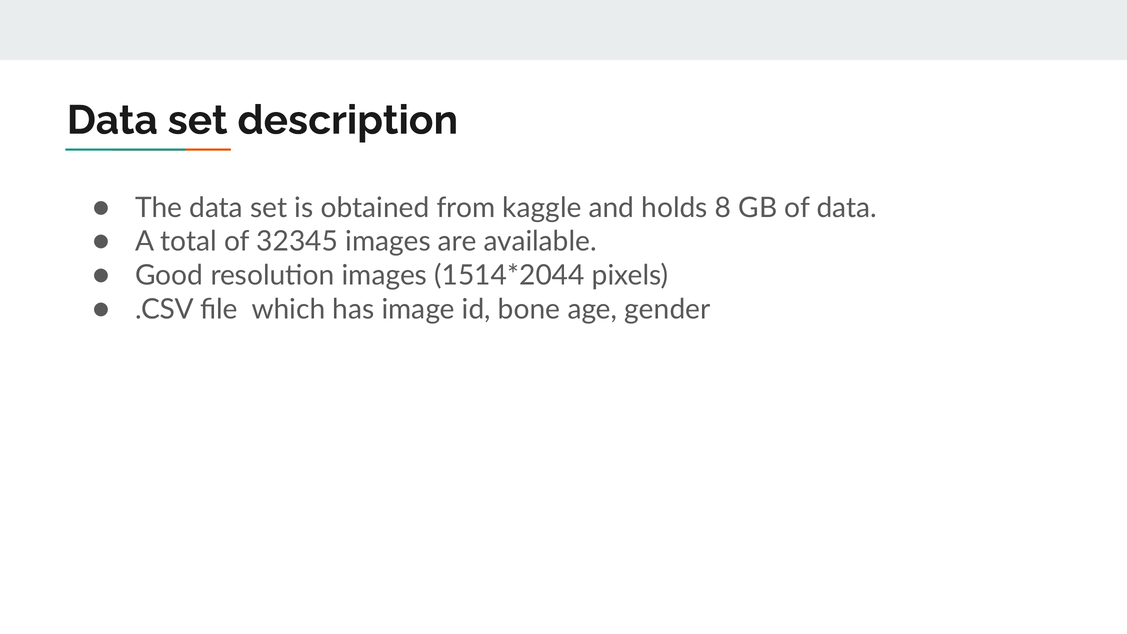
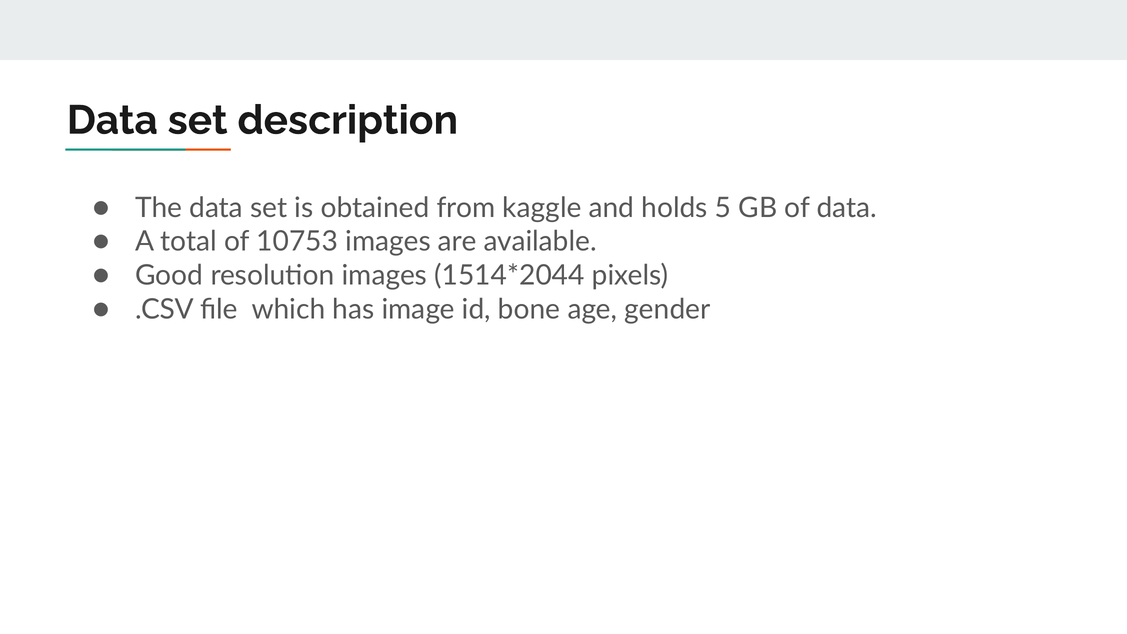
8: 8 -> 5
32345: 32345 -> 10753
